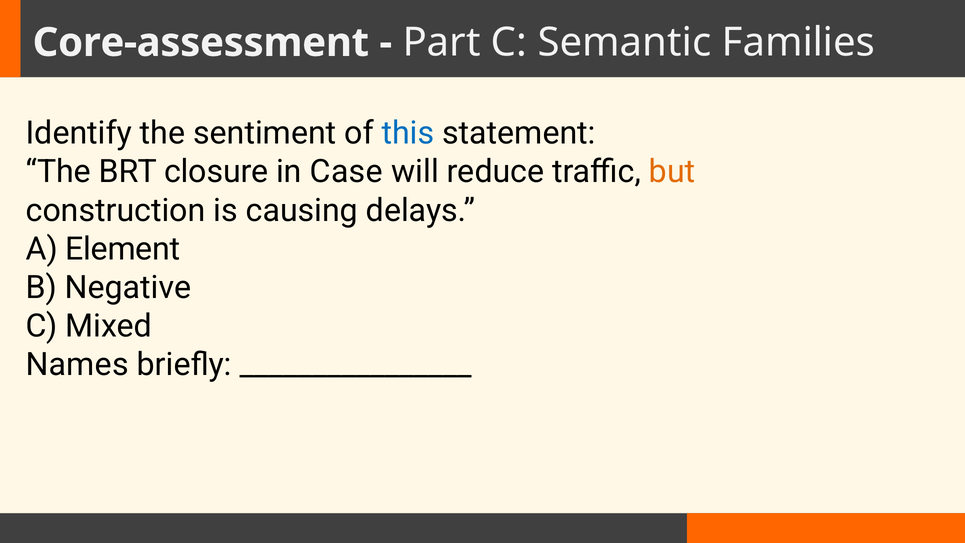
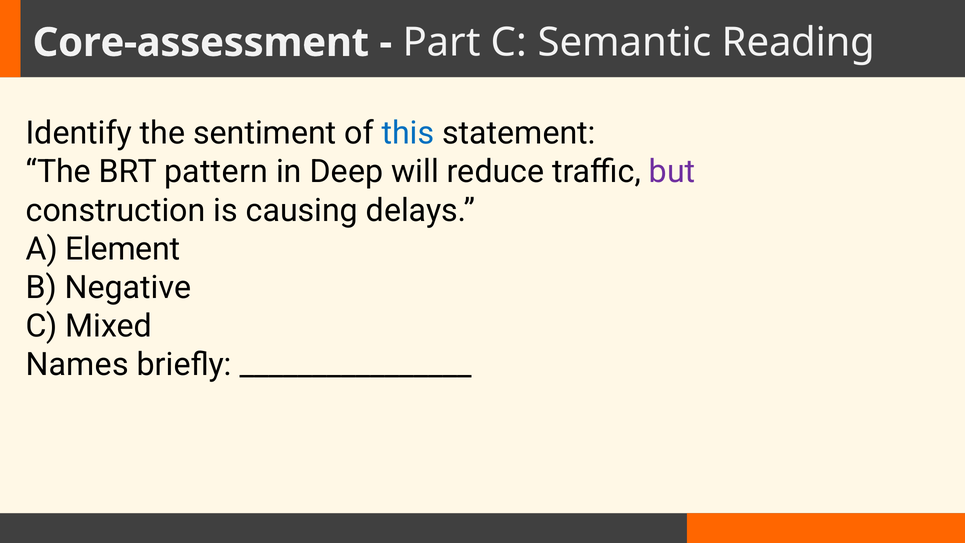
Families: Families -> Reading
closure: closure -> pattern
Case: Case -> Deep
but colour: orange -> purple
